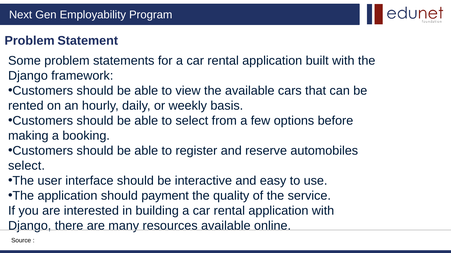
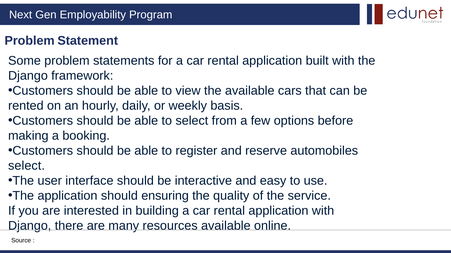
payment: payment -> ensuring
